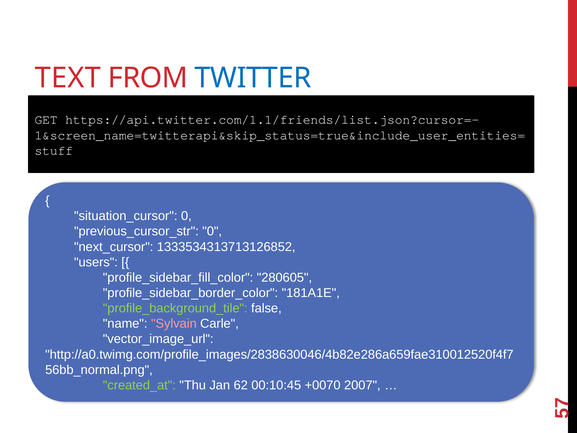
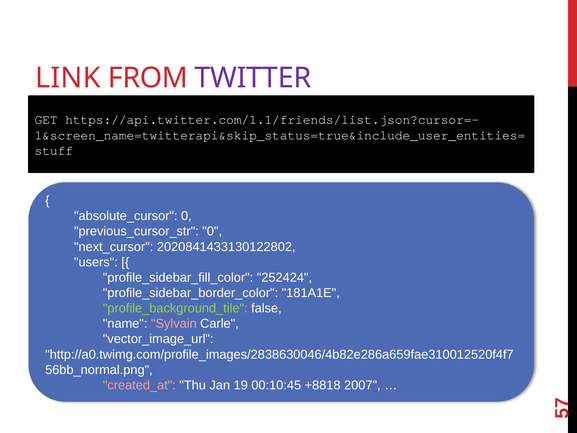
TEXT: TEXT -> LINK
TWITTER colour: blue -> purple
situation_cursor: situation_cursor -> absolute_cursor
1333534313713126852: 1333534313713126852 -> 2020841433130122802
280605: 280605 -> 252424
created_at colour: light green -> pink
62: 62 -> 19
+0070: +0070 -> +8818
